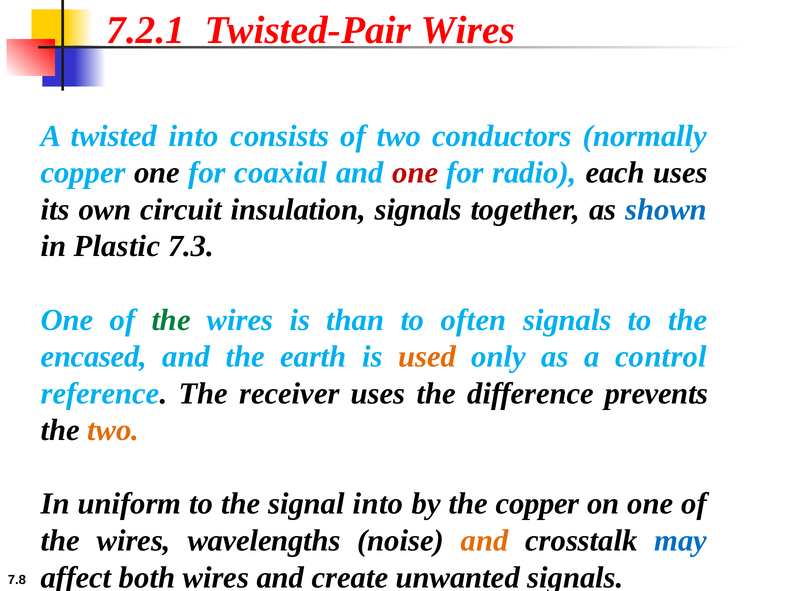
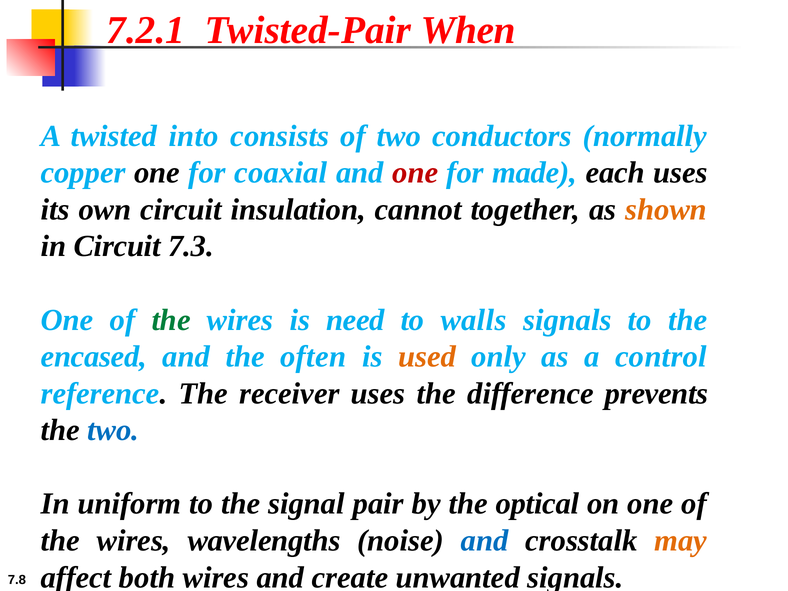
Twisted-Pair Wires: Wires -> When
radio: radio -> made
insulation signals: signals -> cannot
shown colour: blue -> orange
in Plastic: Plastic -> Circuit
than: than -> need
often: often -> walls
earth: earth -> often
two at (113, 430) colour: orange -> blue
signal into: into -> pair
the copper: copper -> optical
and at (485, 541) colour: orange -> blue
may colour: blue -> orange
